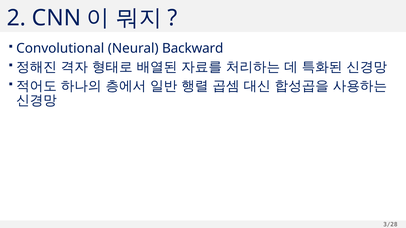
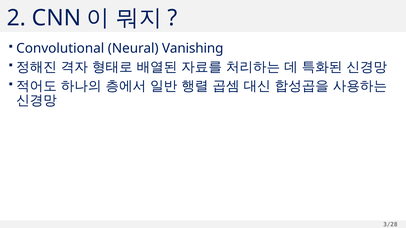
Backward: Backward -> Vanishing
